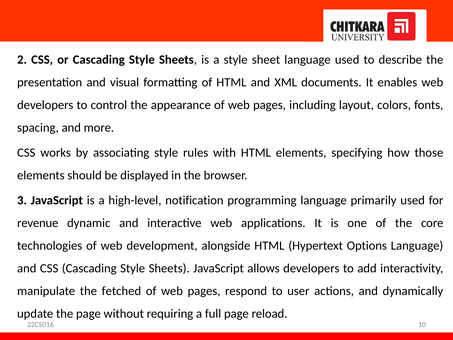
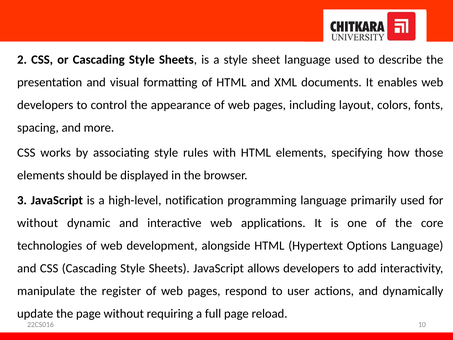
revenue at (38, 223): revenue -> without
fetched: fetched -> register
